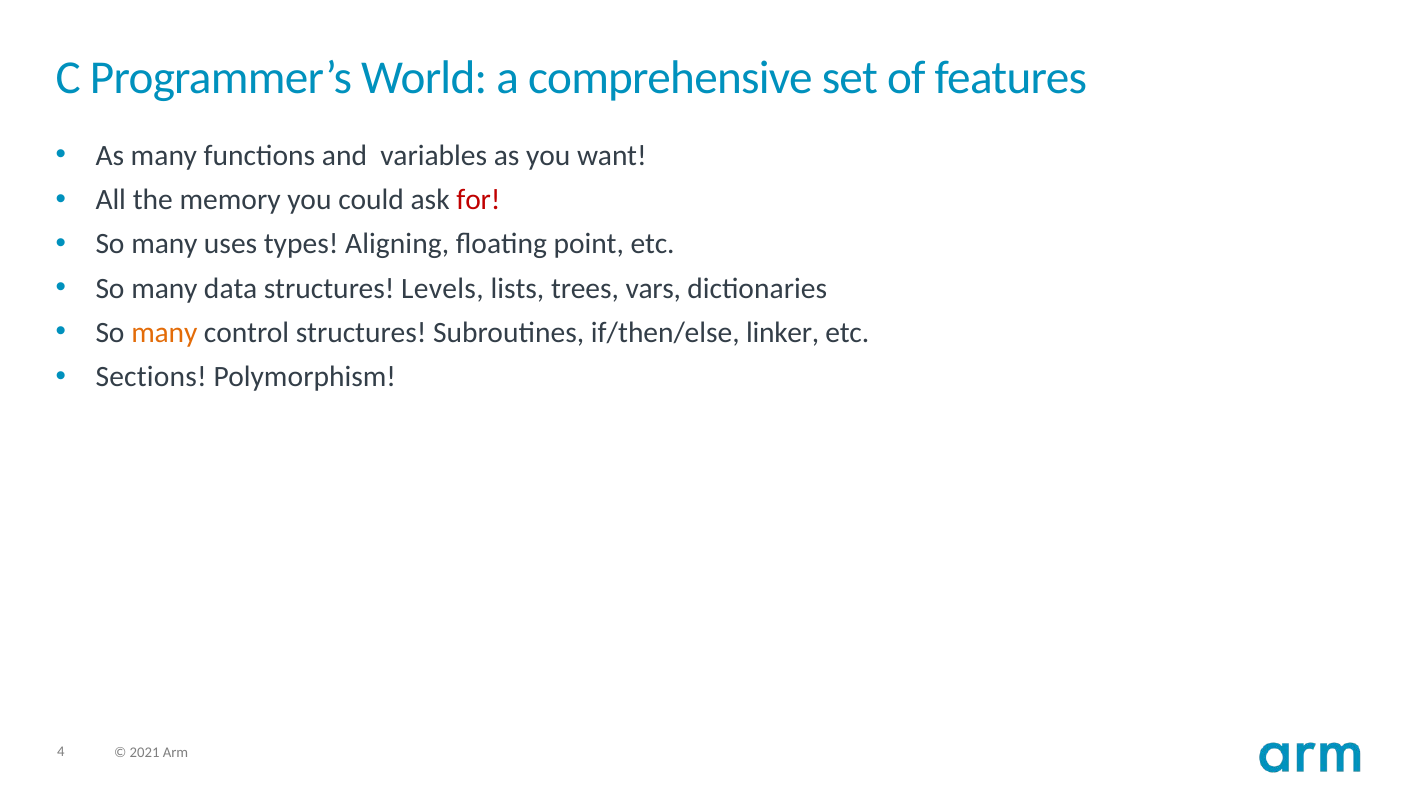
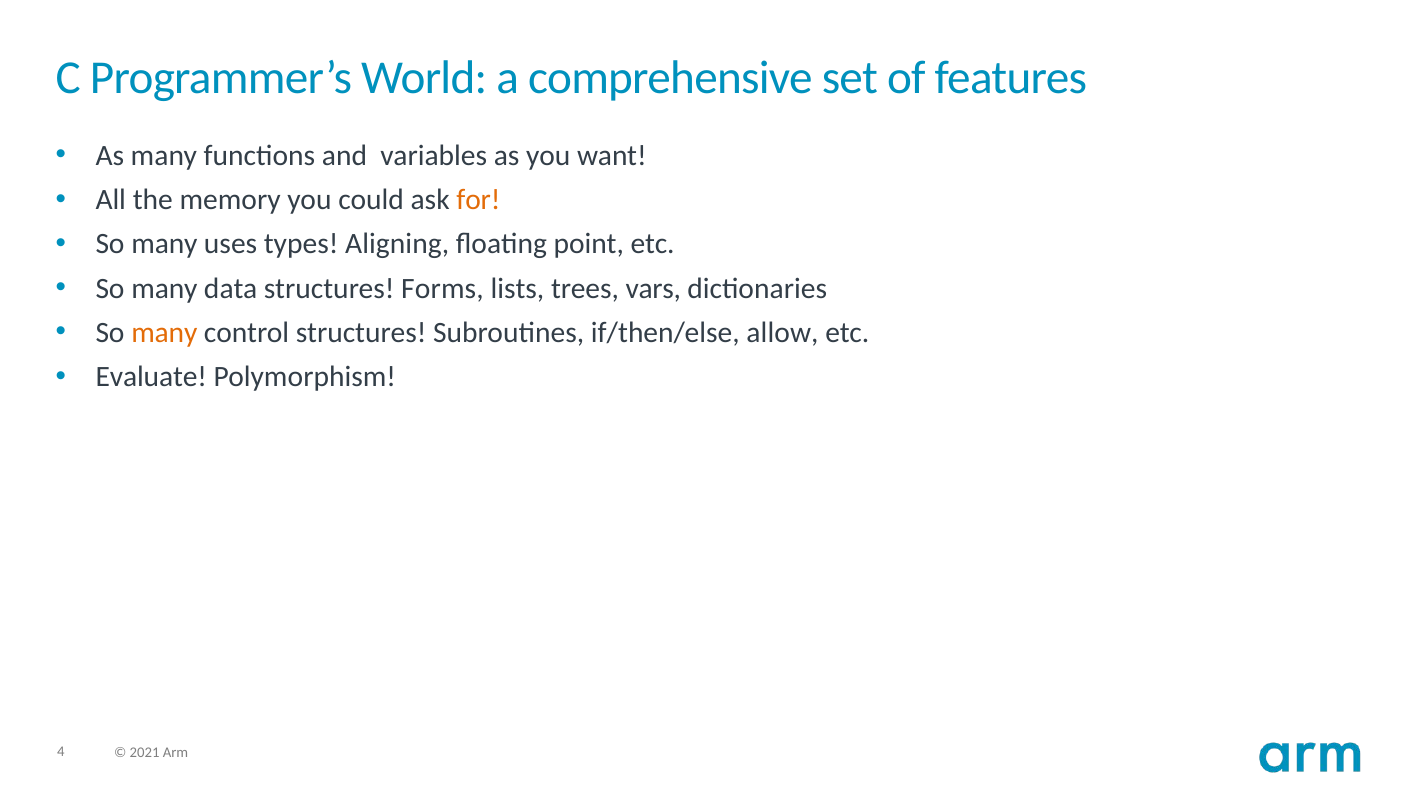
for colour: red -> orange
Levels: Levels -> Forms
linker: linker -> allow
Sections: Sections -> Evaluate
